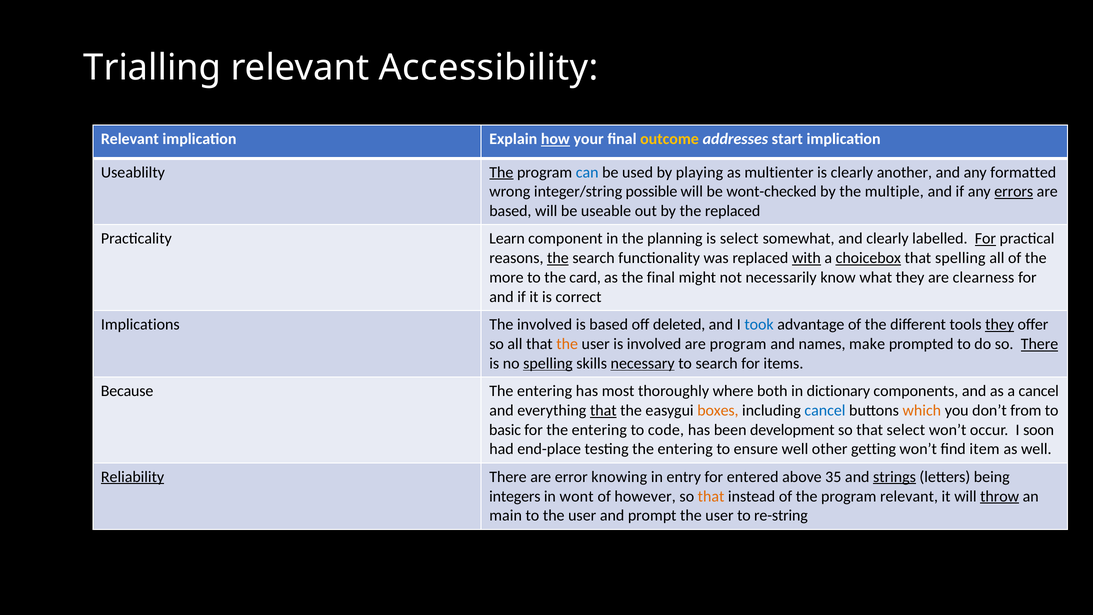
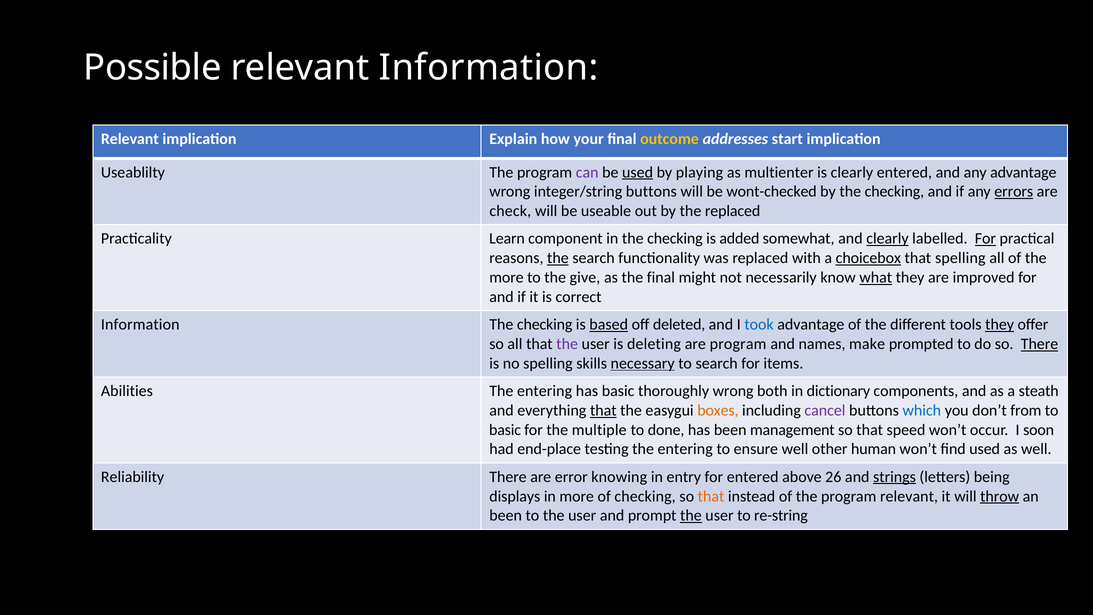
Trialling: Trialling -> Possible
relevant Accessibility: Accessibility -> Information
how underline: present -> none
The at (501, 172) underline: present -> none
can colour: blue -> purple
used at (638, 172) underline: none -> present
clearly another: another -> entered
any formatted: formatted -> advantage
integer/string possible: possible -> buttons
by the multiple: multiple -> checking
based at (510, 211): based -> check
in the planning: planning -> checking
is select: select -> added
clearly at (887, 239) underline: none -> present
with underline: present -> none
card: card -> give
what underline: none -> present
clearness: clearness -> improved
Implications at (140, 324): Implications -> Information
involved at (545, 324): involved -> checking
based at (609, 324) underline: none -> present
the at (567, 344) colour: orange -> purple
is involved: involved -> deleting
spelling at (548, 363) underline: present -> none
Because: Because -> Abilities
has most: most -> basic
thoroughly where: where -> wrong
a cancel: cancel -> steath
cancel at (825, 410) colour: blue -> purple
which colour: orange -> blue
for the entering: entering -> multiple
code: code -> done
development: development -> management
that select: select -> speed
getting: getting -> human
find item: item -> used
Reliability underline: present -> none
35: 35 -> 26
integers: integers -> displays
in wont: wont -> more
of however: however -> checking
main at (506, 516): main -> been
the at (691, 516) underline: none -> present
